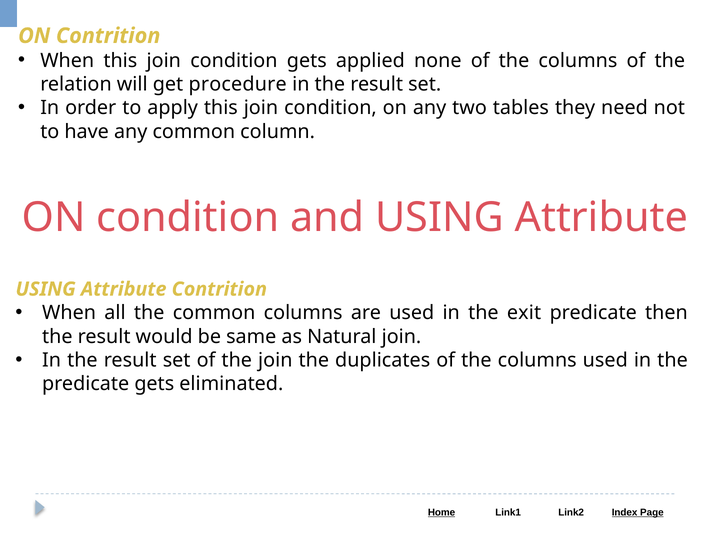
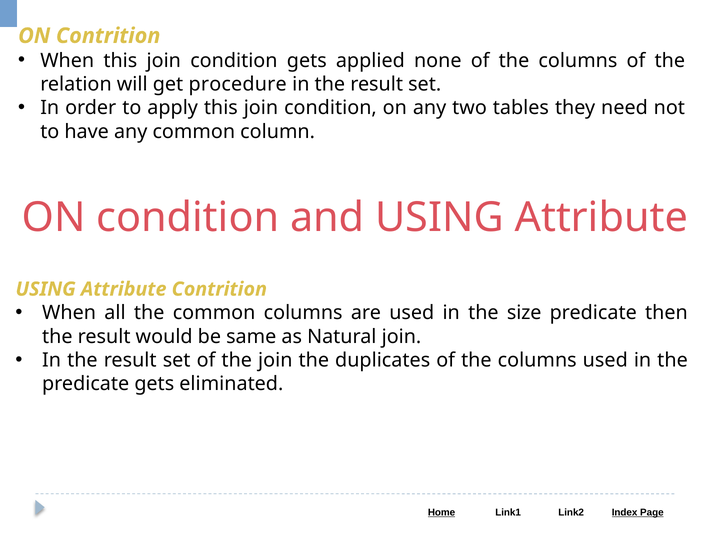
exit: exit -> size
